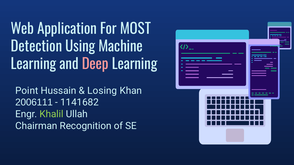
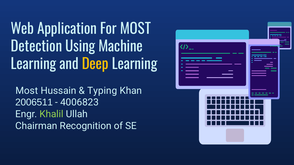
Deep colour: pink -> yellow
Point at (27, 91): Point -> Most
Losing: Losing -> Typing
2006111: 2006111 -> 2006511
1141682: 1141682 -> 4006823
